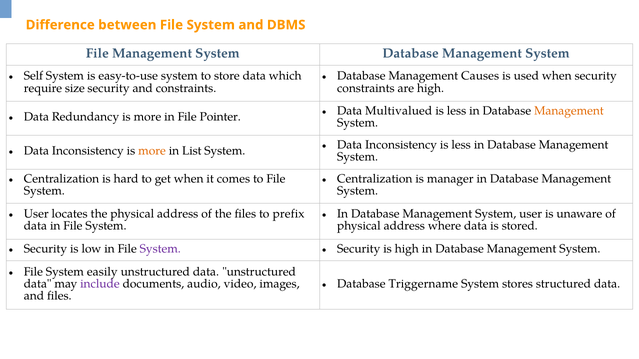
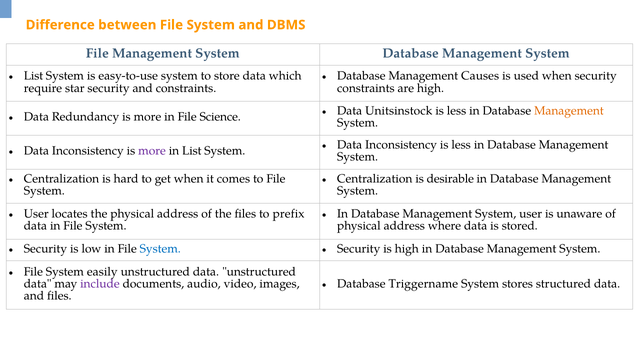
Self at (33, 76): Self -> List
size: size -> star
Multivalued: Multivalued -> Unitsinstock
Pointer: Pointer -> Science
more at (152, 151) colour: orange -> purple
manager: manager -> desirable
System at (160, 249) colour: purple -> blue
